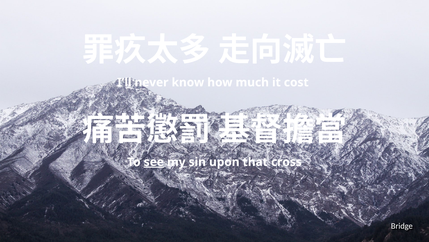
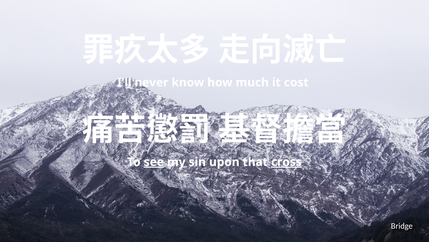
cross underline: none -> present
